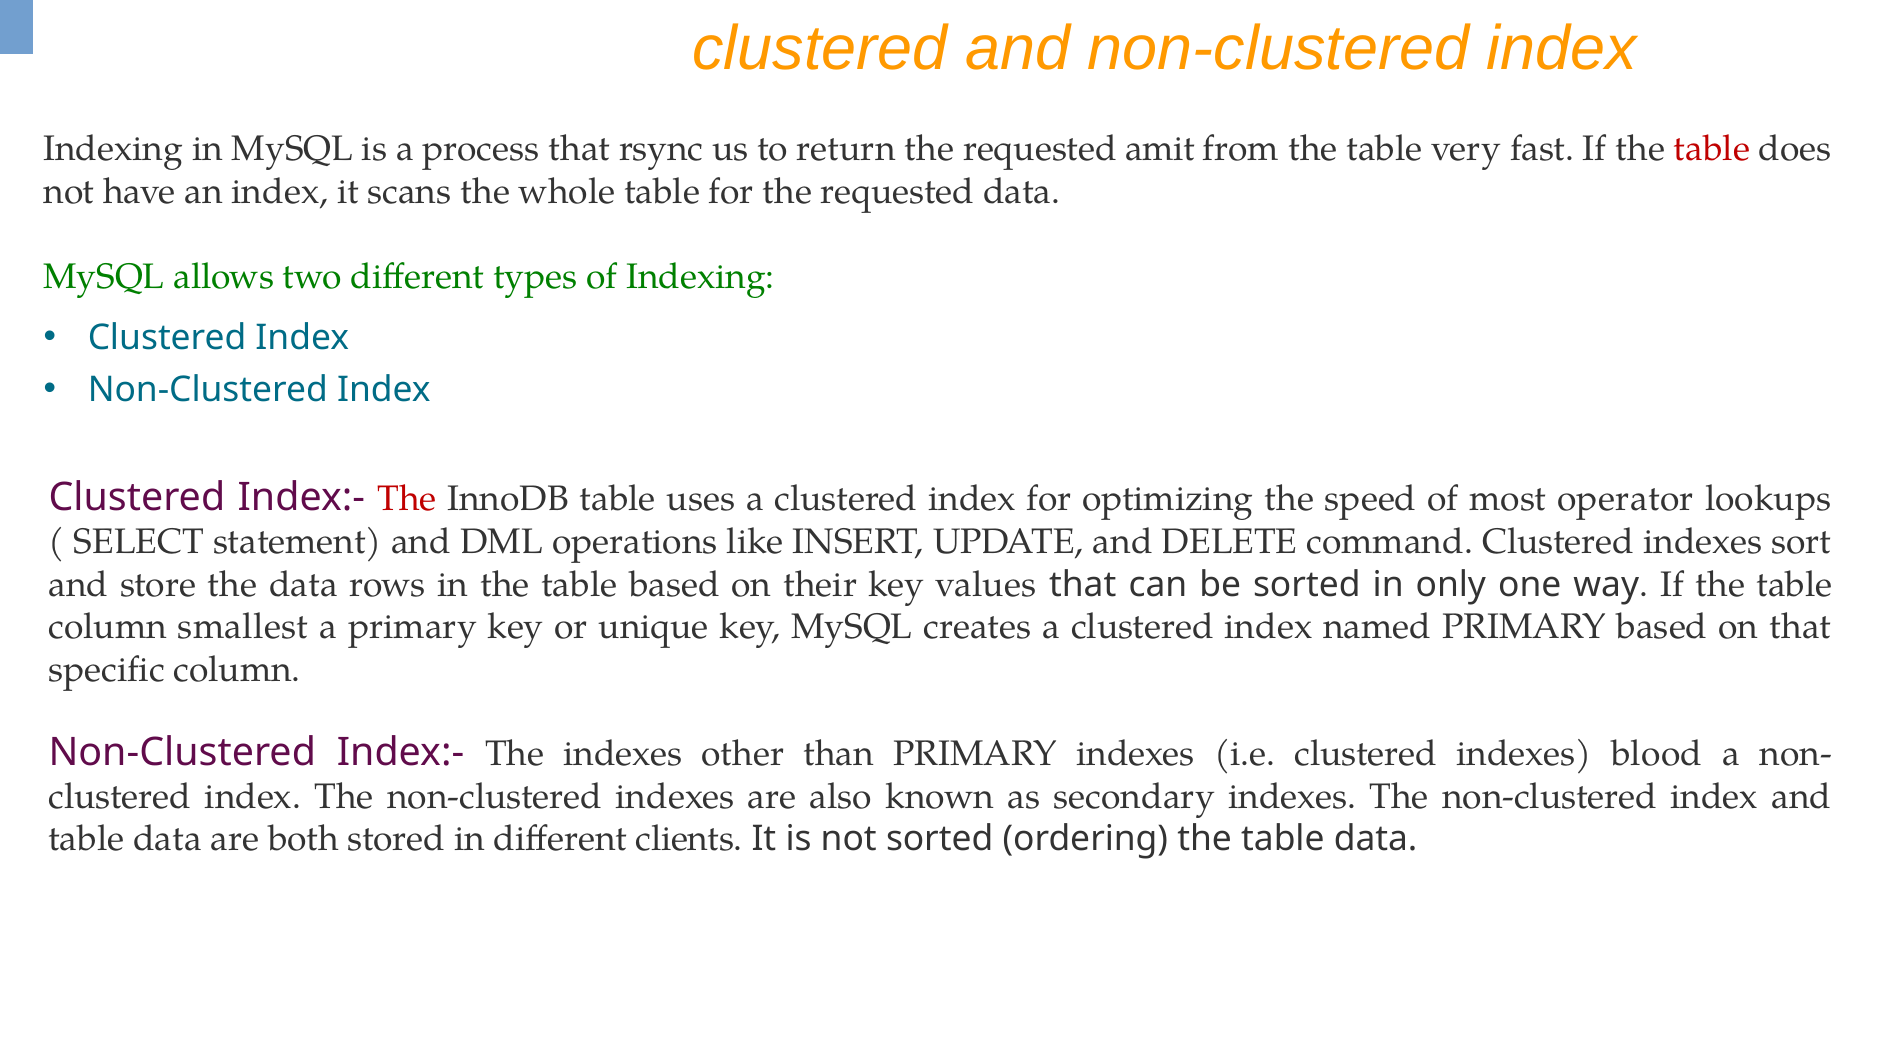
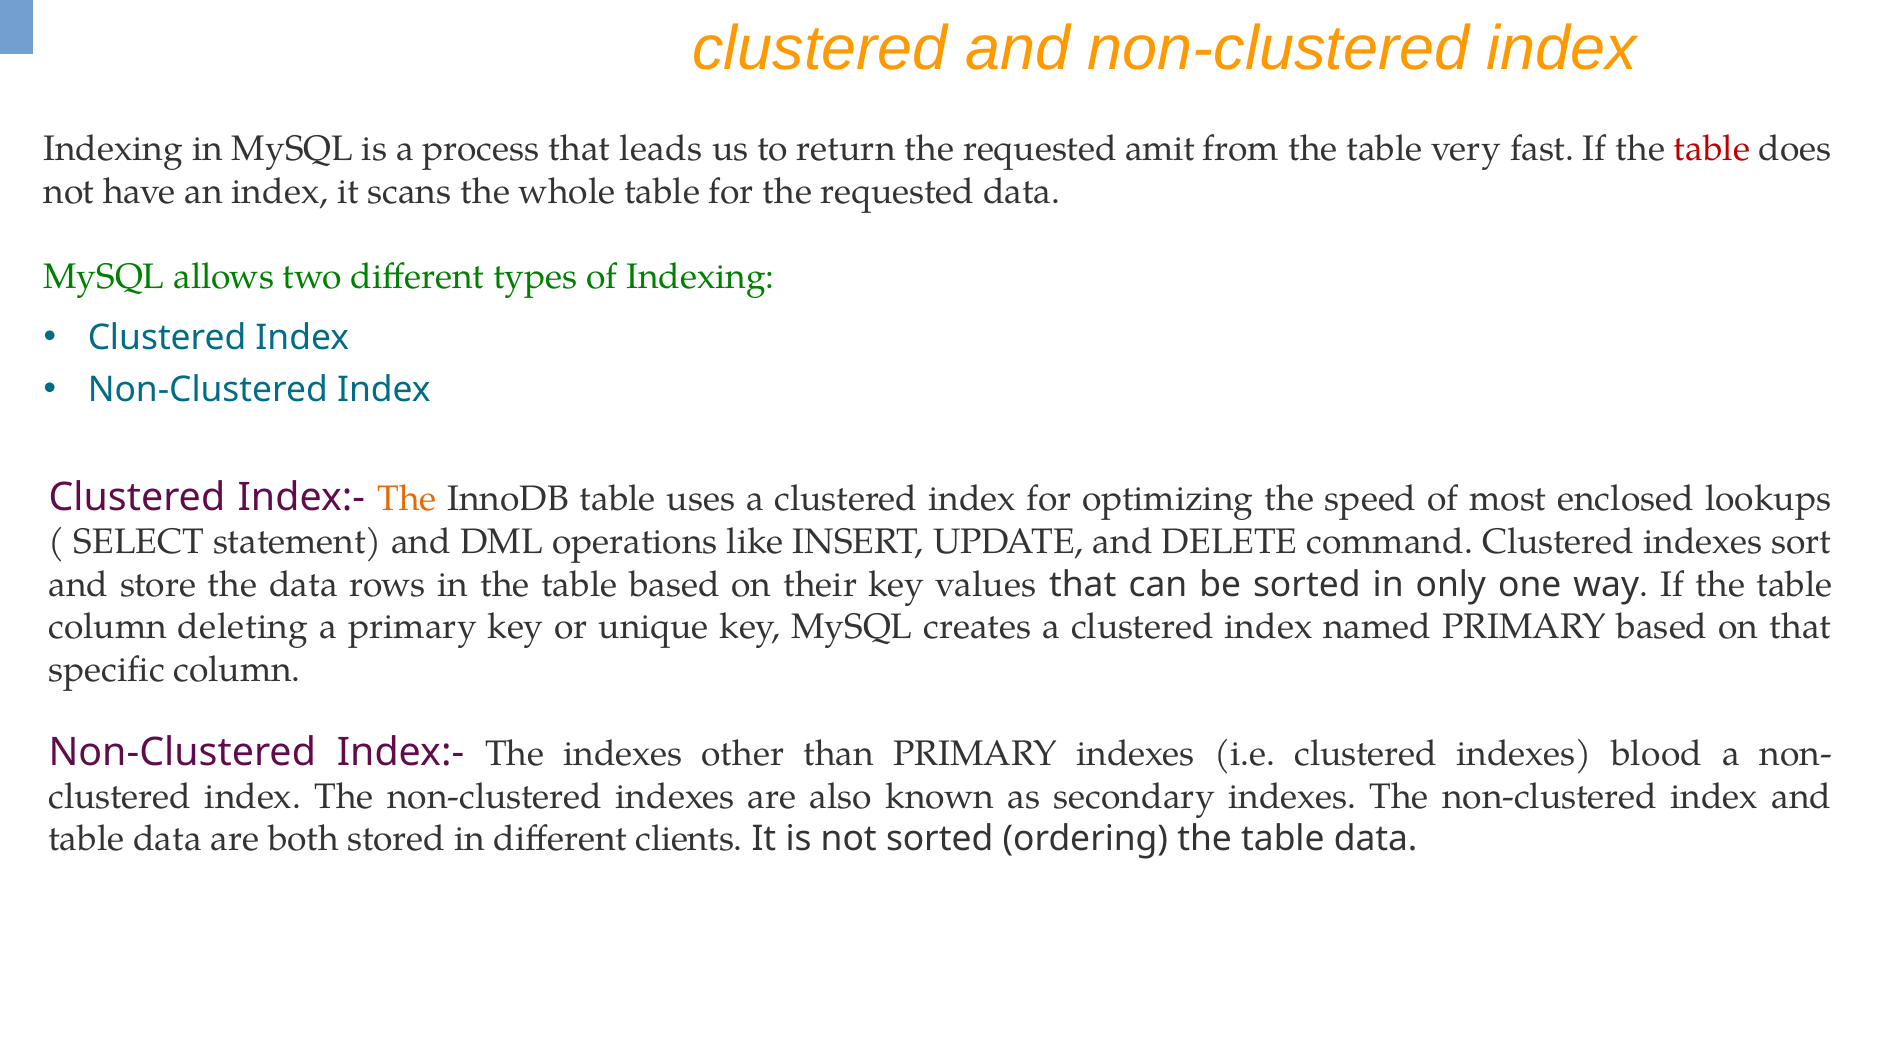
rsync: rsync -> leads
The at (407, 499) colour: red -> orange
operator: operator -> enclosed
smallest: smallest -> deleting
